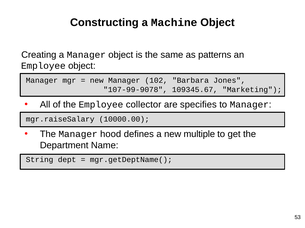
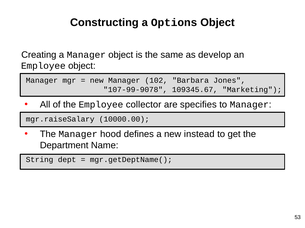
Machine: Machine -> Options
patterns: patterns -> develop
multiple: multiple -> instead
